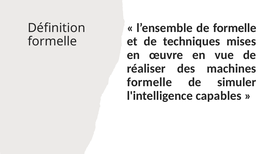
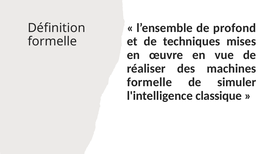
de formelle: formelle -> profond
capables: capables -> classique
